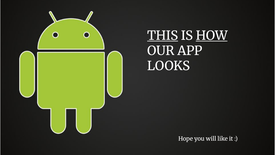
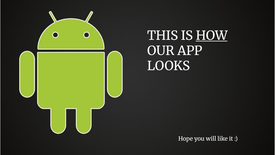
THIS underline: present -> none
